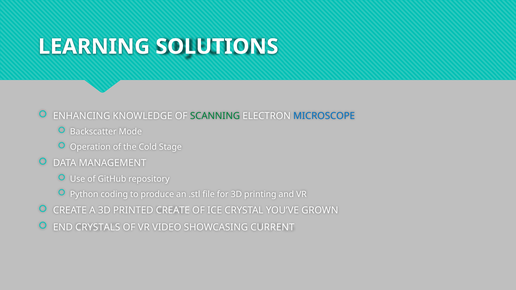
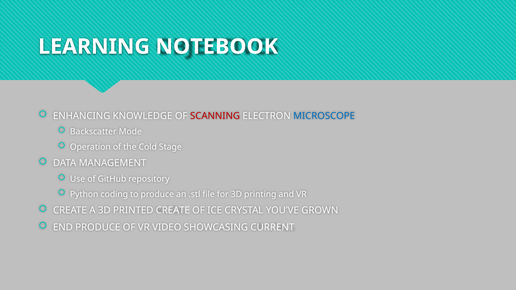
SOLUTIONS: SOLUTIONS -> NOTEBOOK
SCANNING colour: green -> red
END CRYSTALS: CRYSTALS -> PRODUCE
